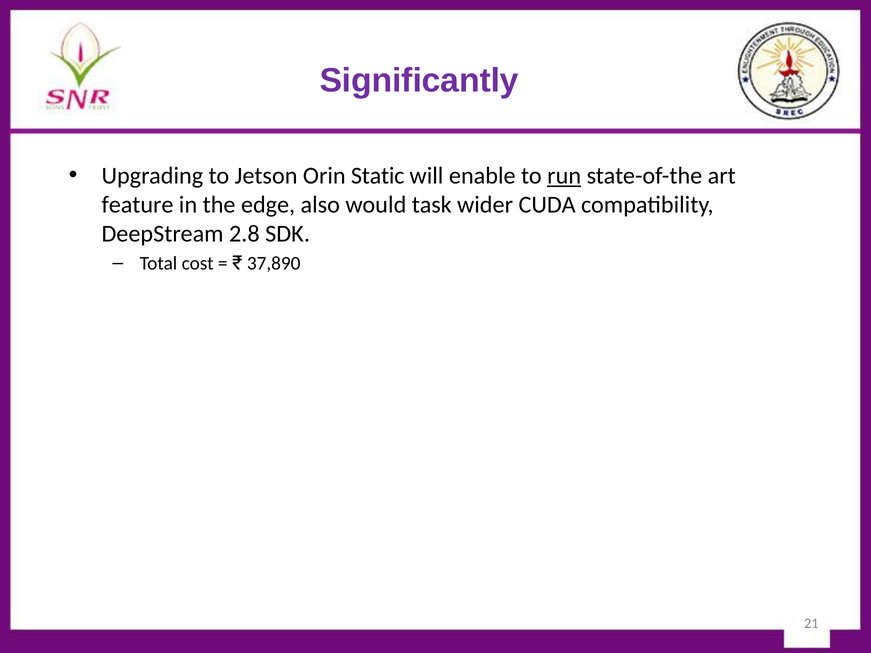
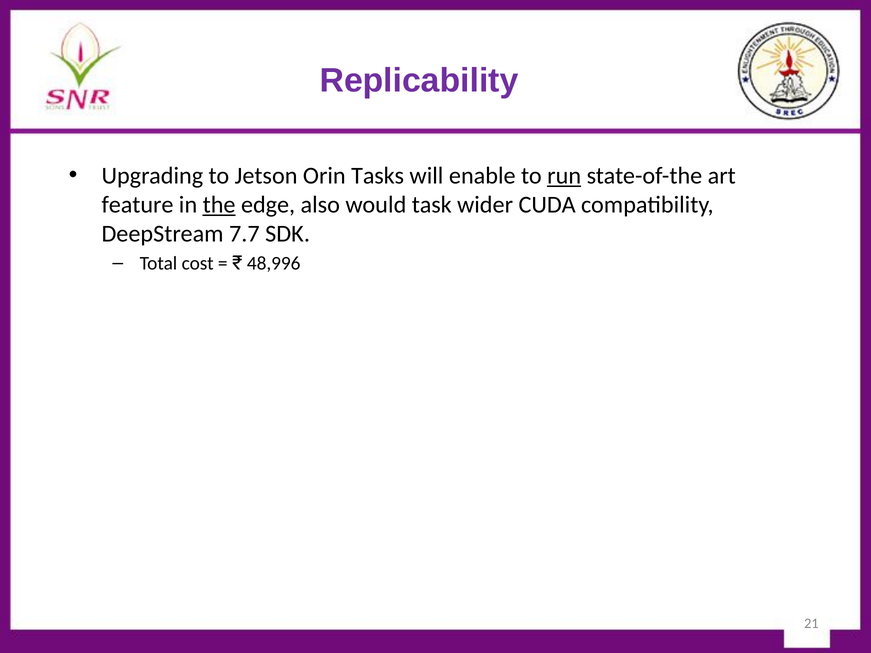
Significantly: Significantly -> Replicability
Static: Static -> Tasks
the underline: none -> present
2.8: 2.8 -> 7.7
37,890: 37,890 -> 48,996
